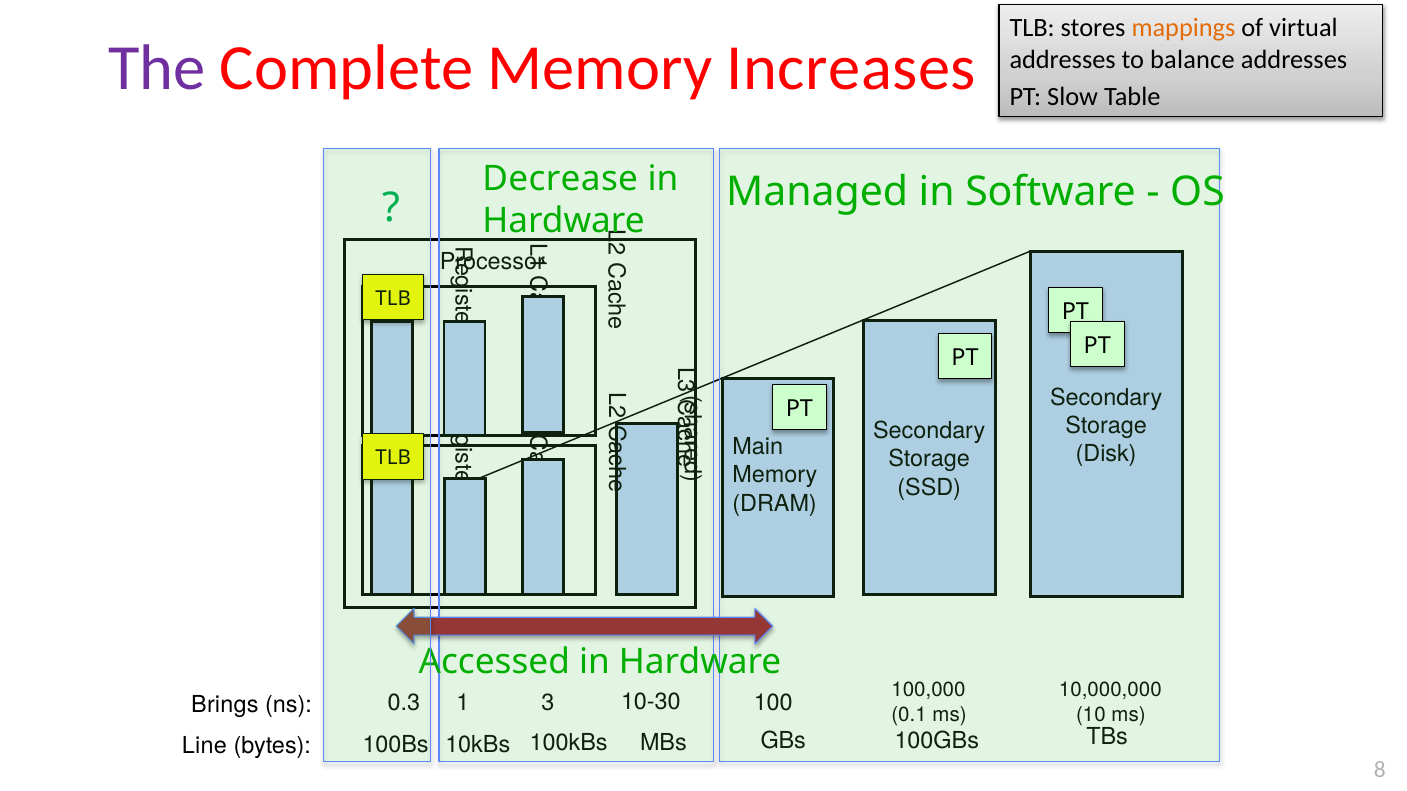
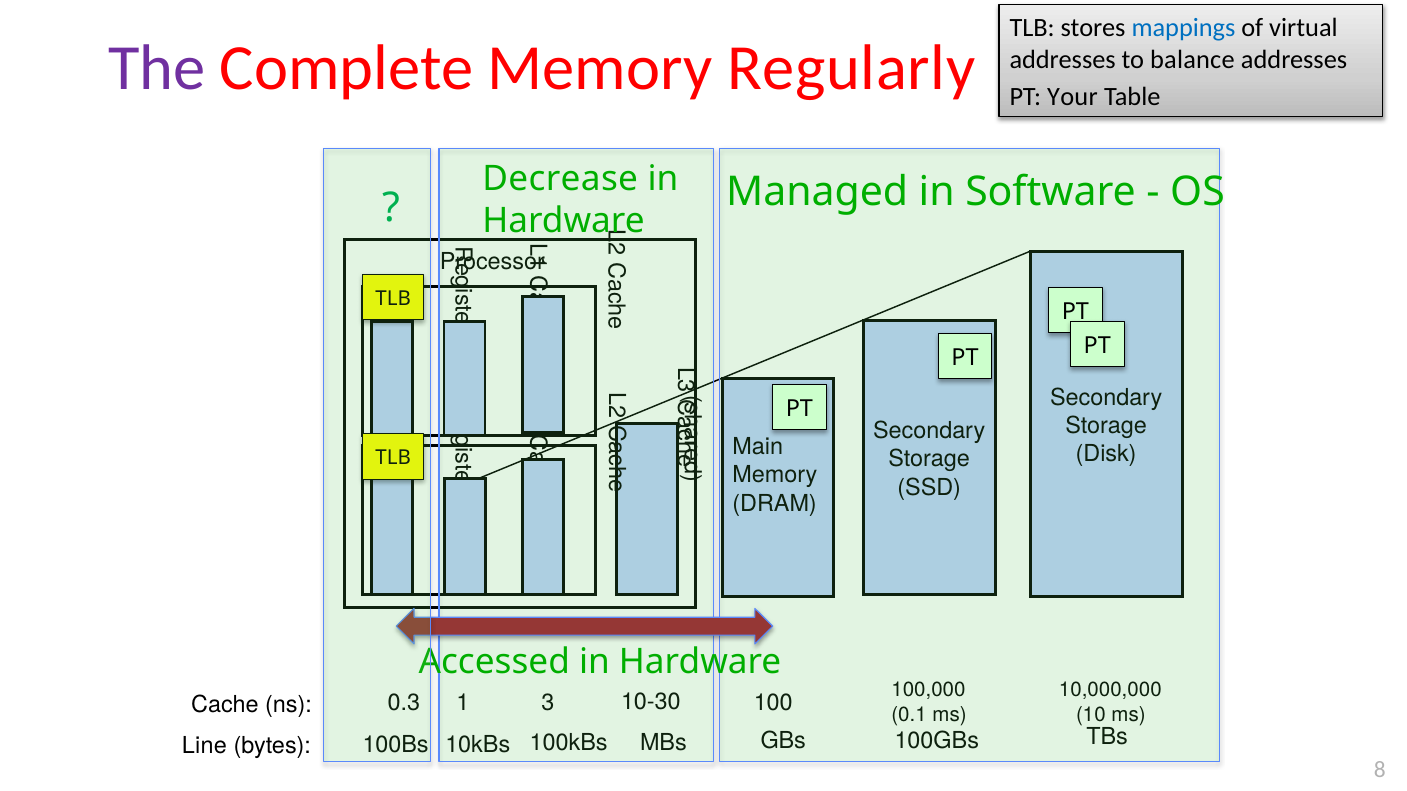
mappings colour: orange -> blue
Increases: Increases -> Regularly
Slow: Slow -> Your
Brings: Brings -> Cache
